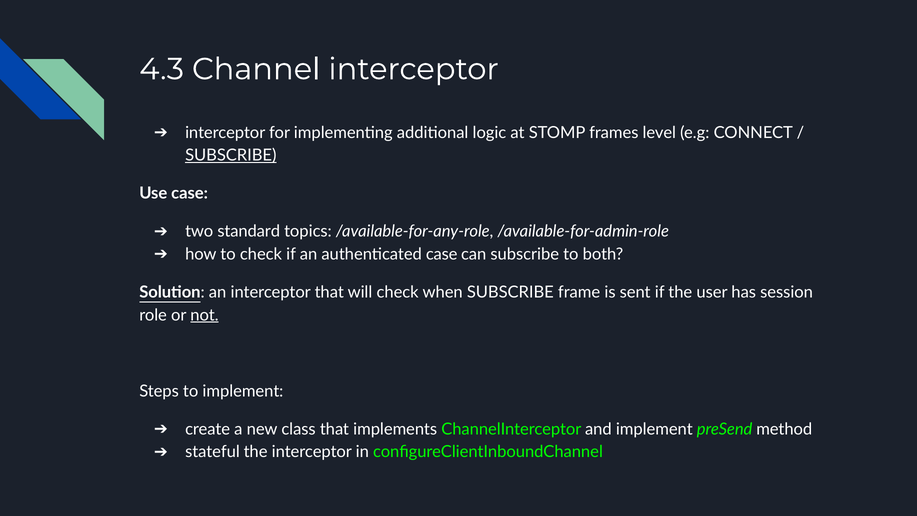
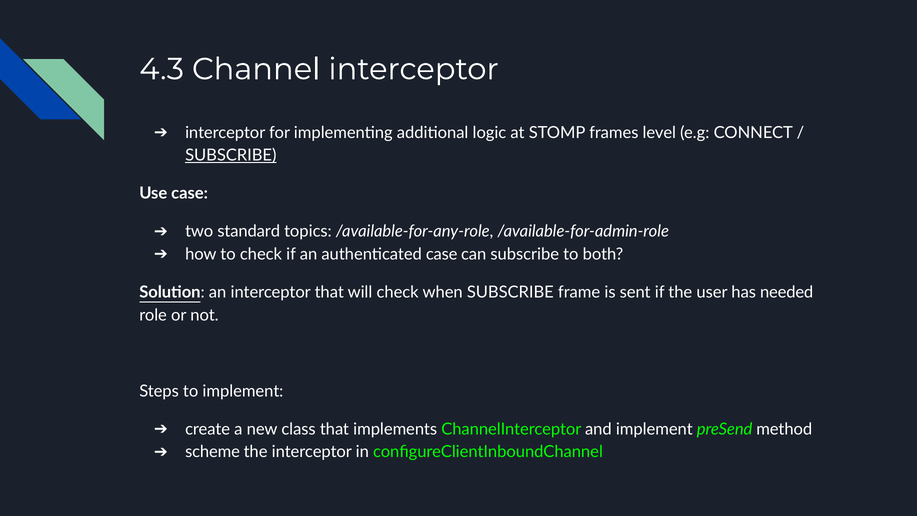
session: session -> needed
not underline: present -> none
stateful: stateful -> scheme
